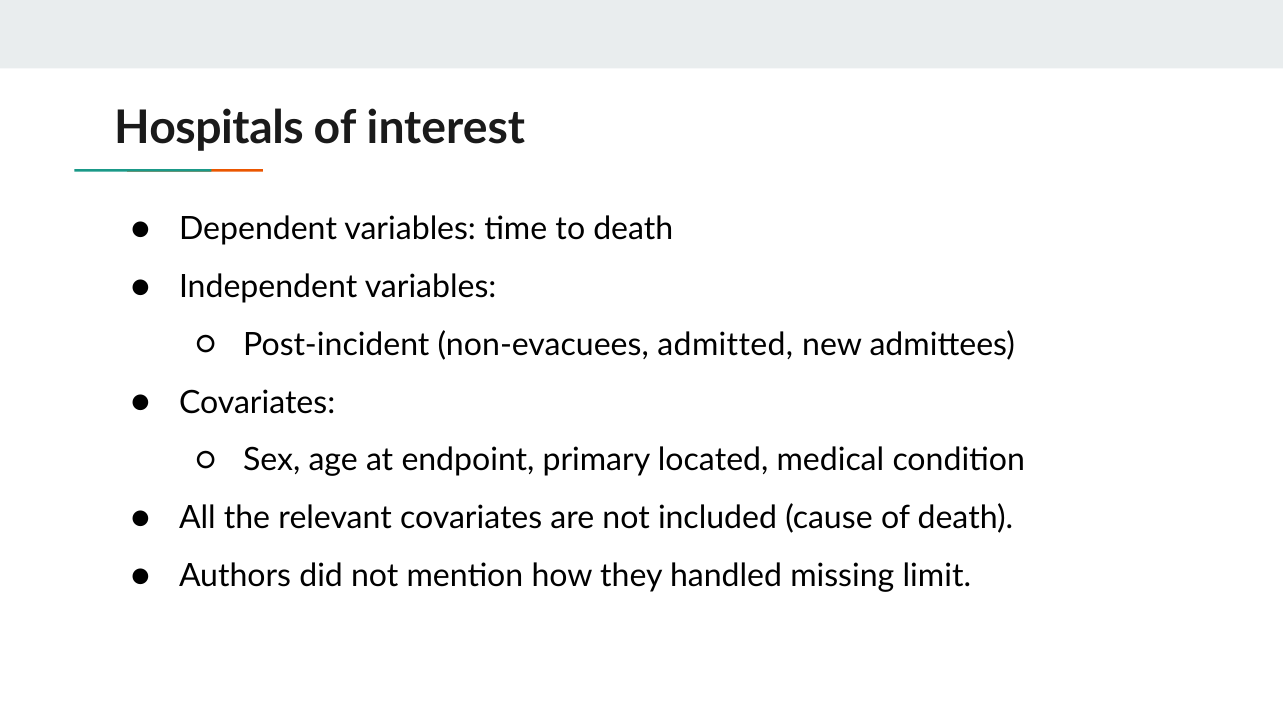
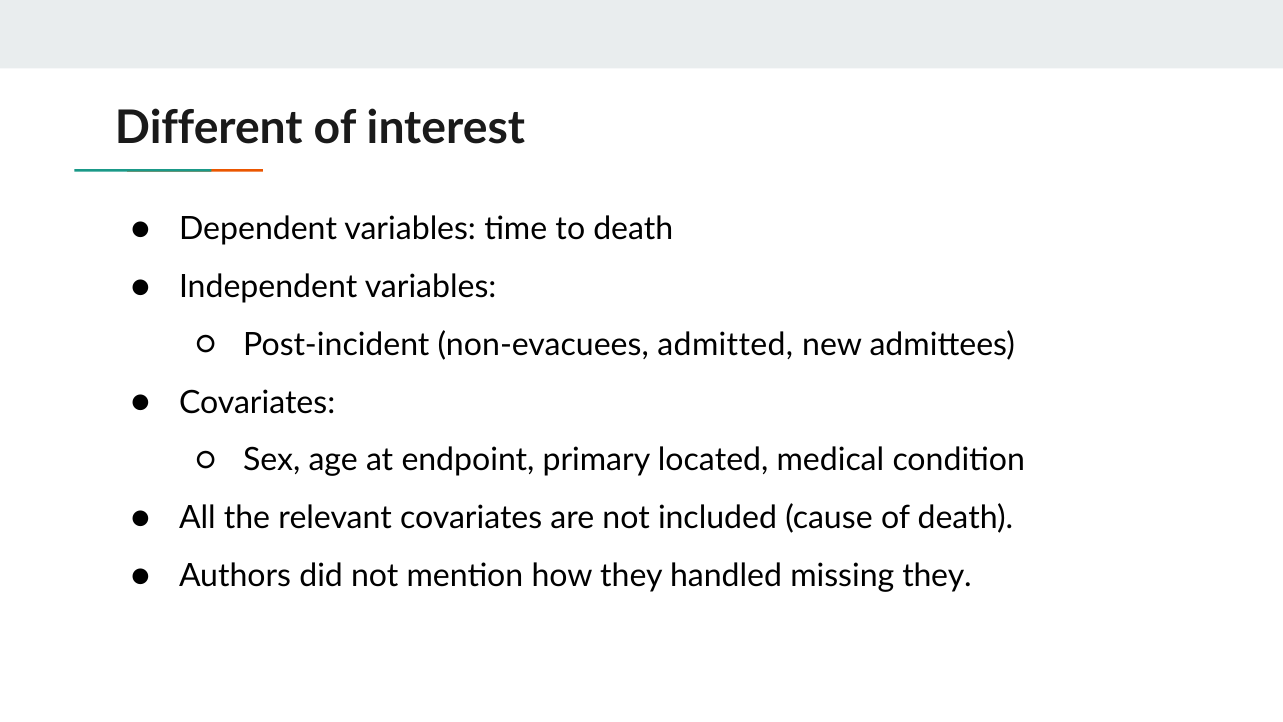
Hospitals: Hospitals -> Different
missing limit: limit -> they
